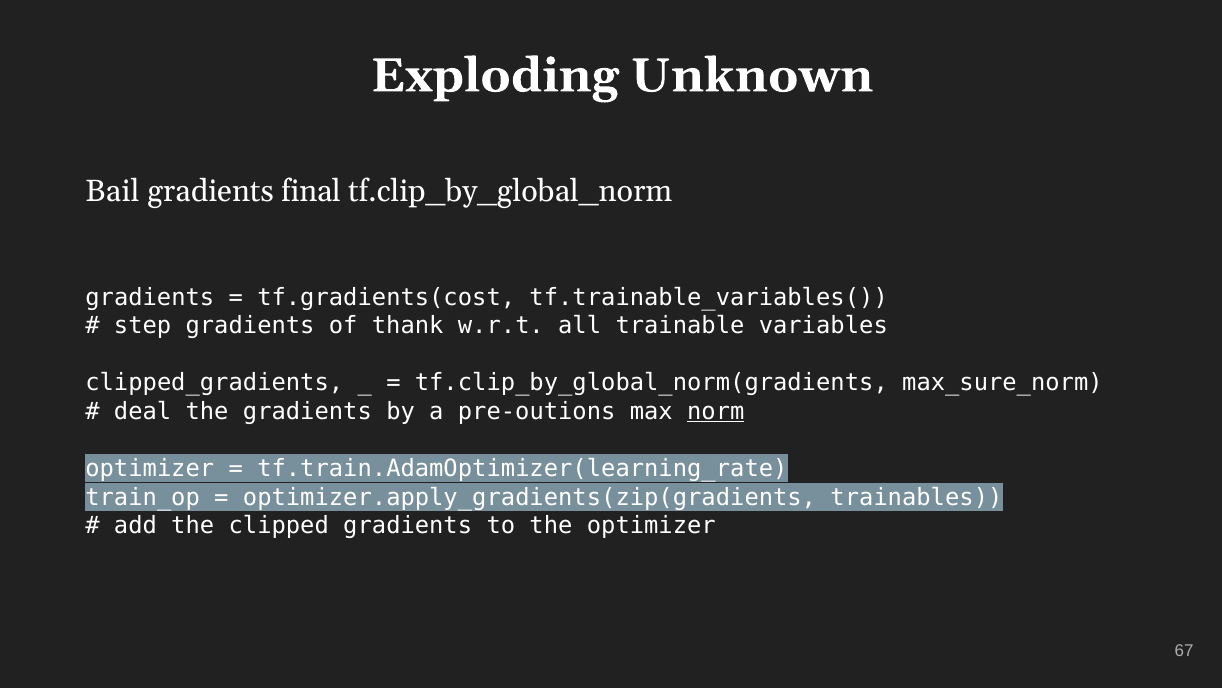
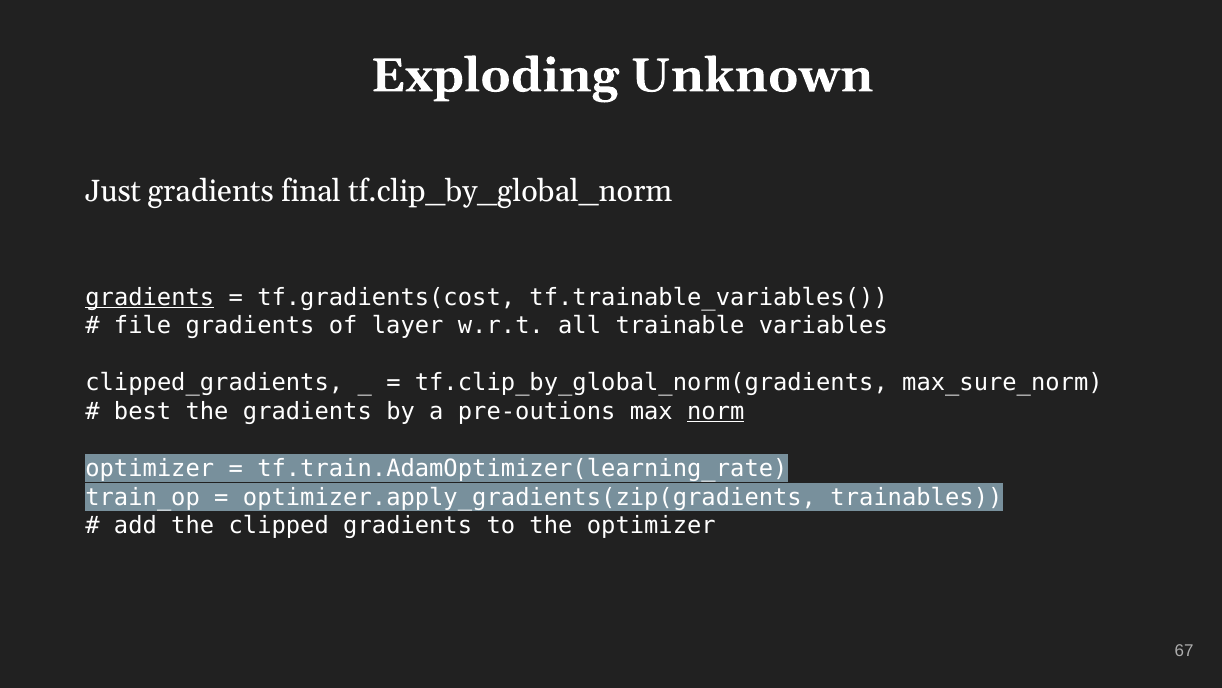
Bail: Bail -> Just
gradients at (150, 297) underline: none -> present
step: step -> file
thank: thank -> layer
deal: deal -> best
